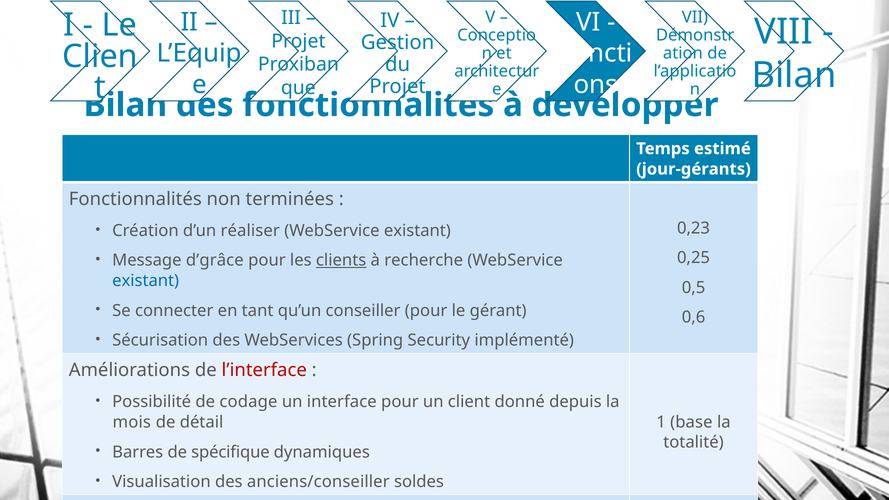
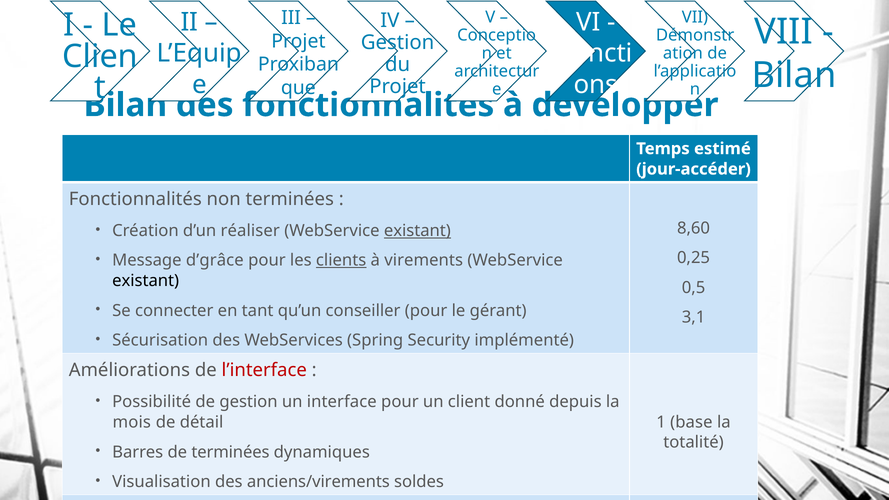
jour-gérants: jour-gérants -> jour-accéder
existant at (417, 231) underline: none -> present
0,23: 0,23 -> 8,60
recherche: recherche -> virements
existant at (146, 281) colour: blue -> black
0,6: 0,6 -> 3,1
de codage: codage -> gestion
de spécifique: spécifique -> terminées
anciens/conseiller: anciens/conseiller -> anciens/virements
